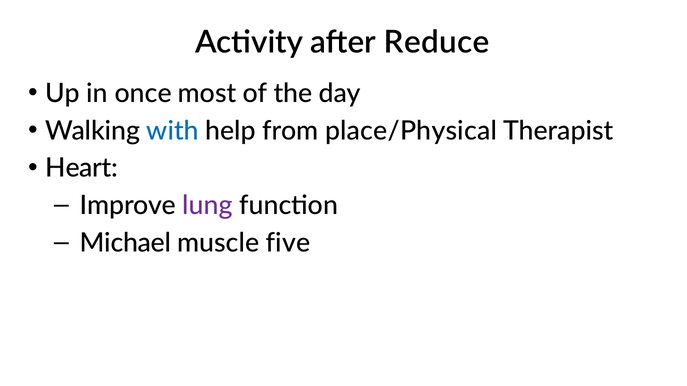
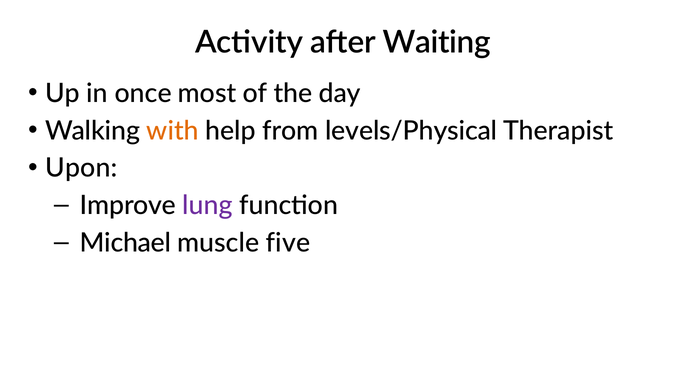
Reduce: Reduce -> Waiting
with colour: blue -> orange
place/Physical: place/Physical -> levels/Physical
Heart: Heart -> Upon
